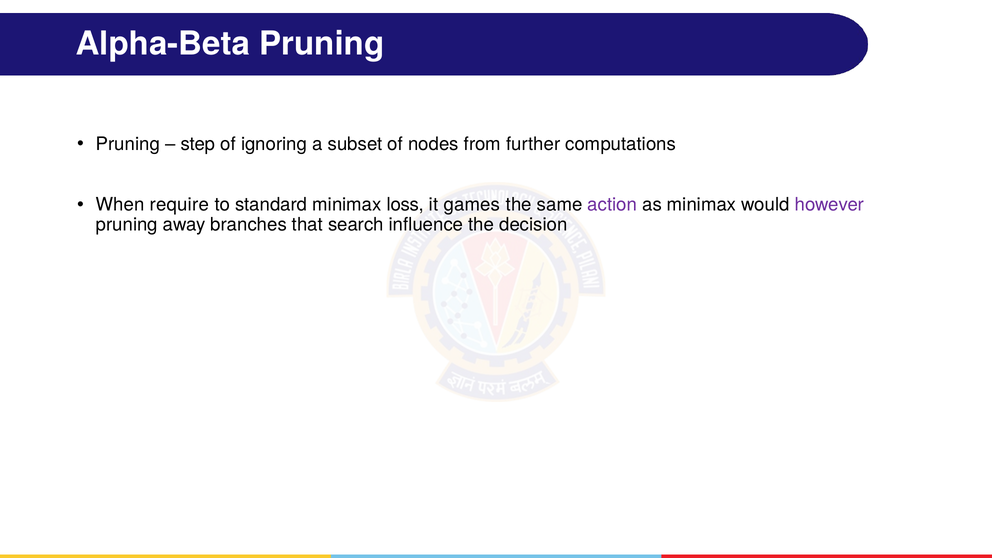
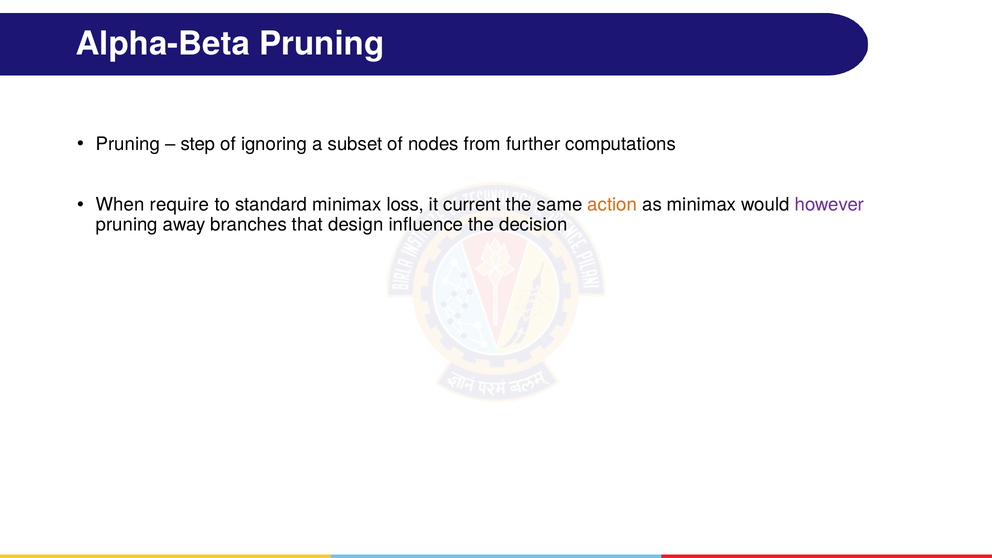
games: games -> current
action colour: purple -> orange
search: search -> design
